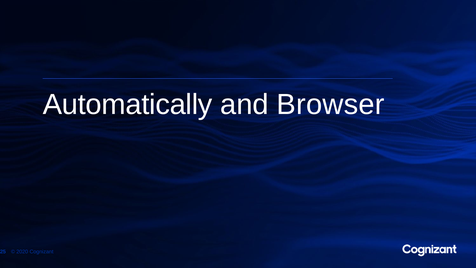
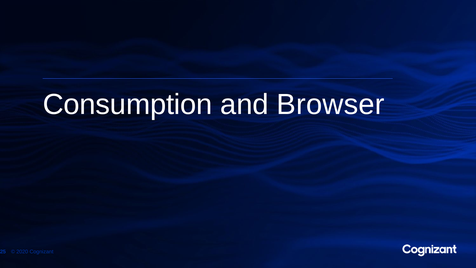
Automatically: Automatically -> Consumption
